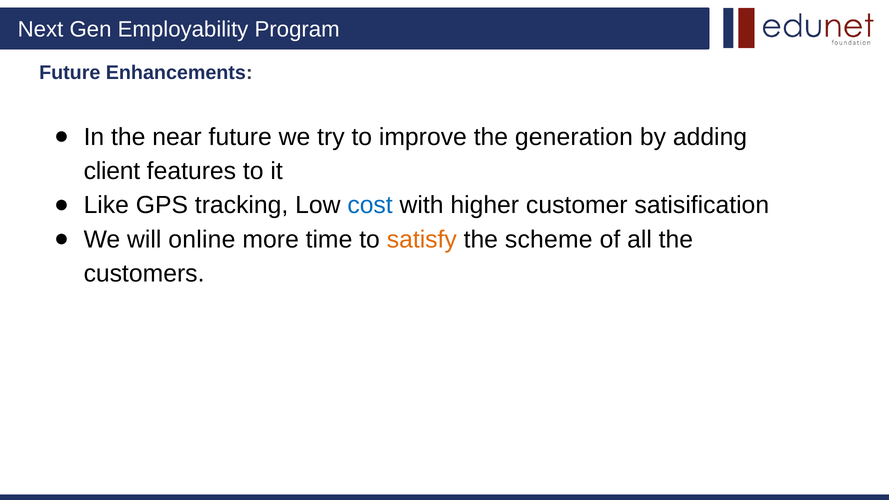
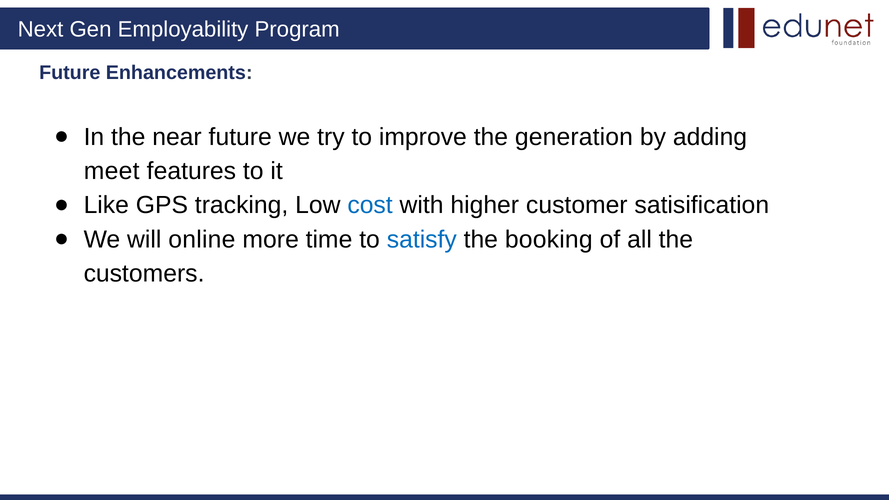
client: client -> meet
satisfy colour: orange -> blue
scheme: scheme -> booking
